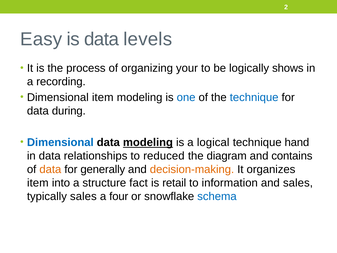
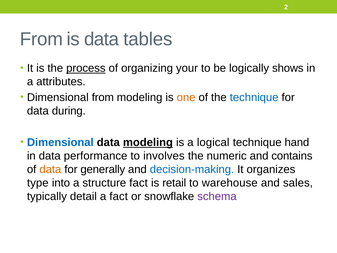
Easy at (41, 39): Easy -> From
levels: levels -> tables
process underline: none -> present
recording: recording -> attributes
Dimensional item: item -> from
one colour: blue -> orange
relationships: relationships -> performance
reduced: reduced -> involves
diagram: diagram -> numeric
decision-making colour: orange -> blue
item at (38, 183): item -> type
information: information -> warehouse
typically sales: sales -> detail
a four: four -> fact
schema colour: blue -> purple
